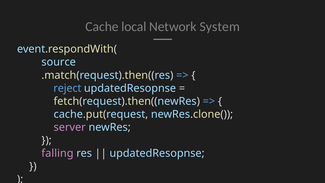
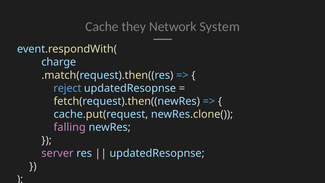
local: local -> they
source: source -> charge
server: server -> falling
falling: falling -> server
